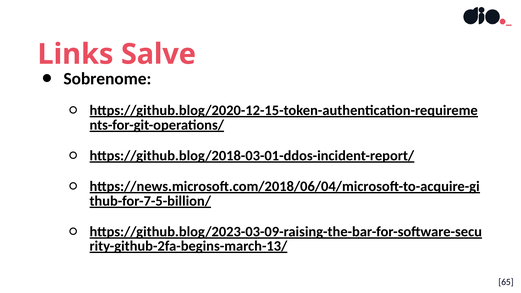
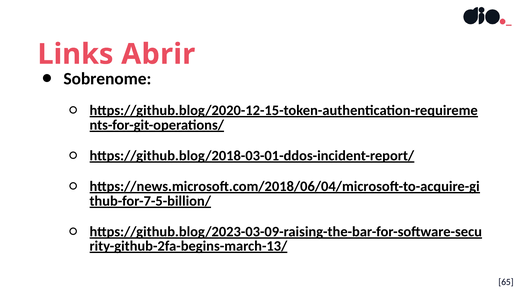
Salve: Salve -> Abrir
